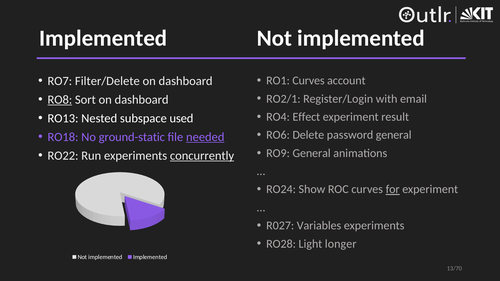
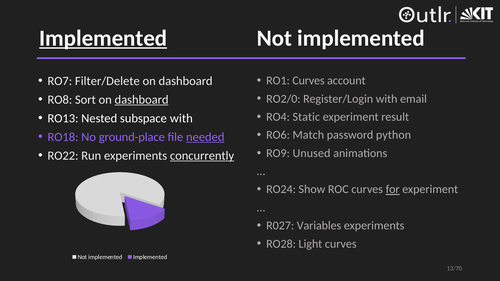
Implemented at (103, 38) underline: none -> present
RO2/1: RO2/1 -> RO2/0
RO8 underline: present -> none
dashboard at (142, 100) underline: none -> present
Effect: Effect -> Static
subspace used: used -> with
Delete: Delete -> Match
password general: general -> python
ground-static: ground-static -> ground-place
RO9 General: General -> Unused
Light longer: longer -> curves
